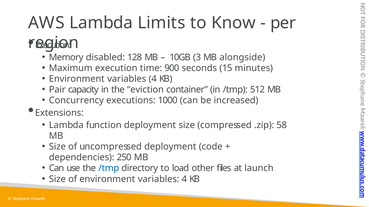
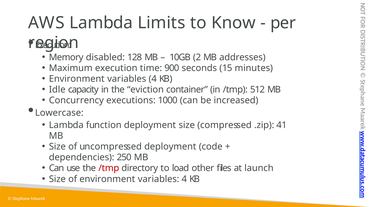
3: 3 -> 2
alongside: alongside -> addresses
Pair: Pair -> Idle
Extensions: Extensions -> Lowercase
58: 58 -> 41
/tmp at (109, 169) colour: blue -> red
